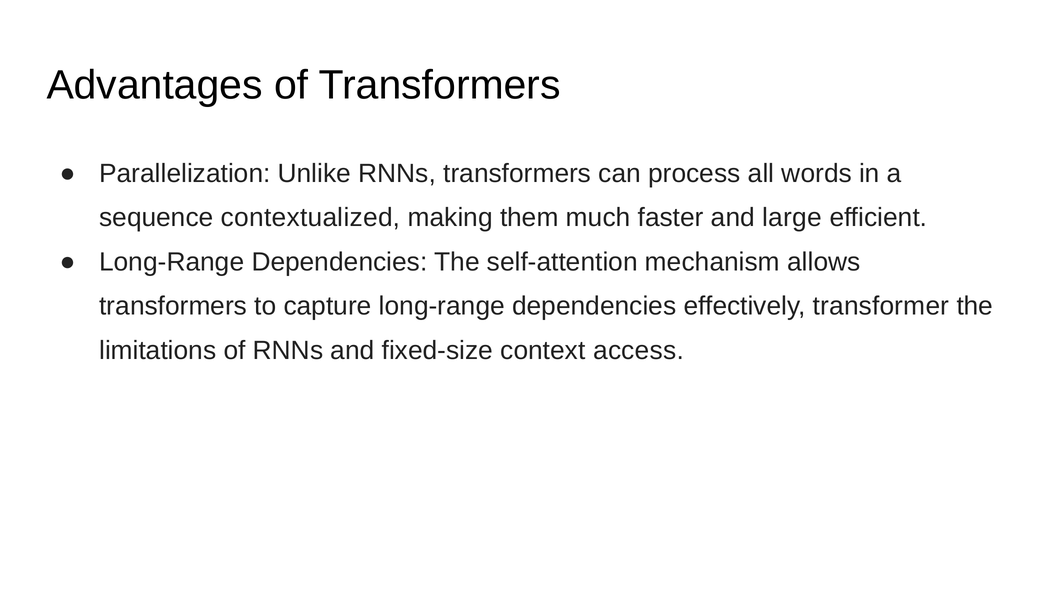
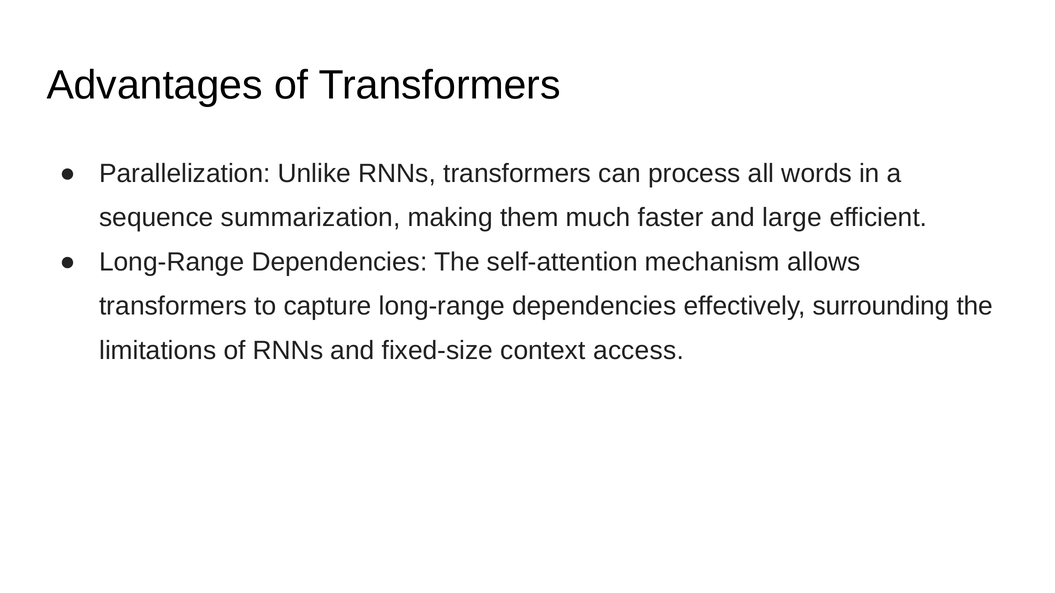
contextualized: contextualized -> summarization
transformer: transformer -> surrounding
